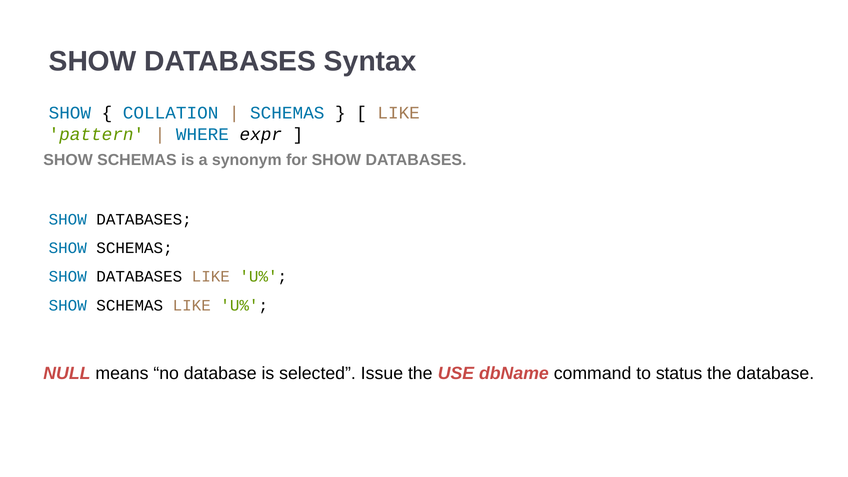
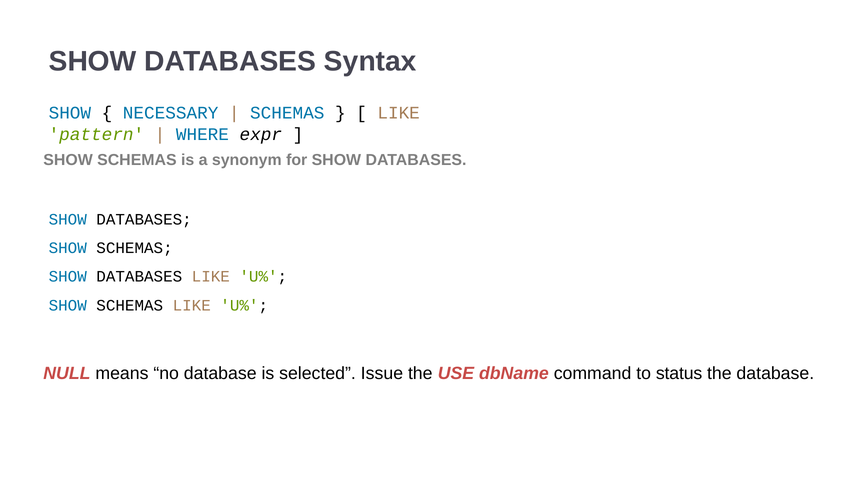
COLLATION: COLLATION -> NECESSARY
